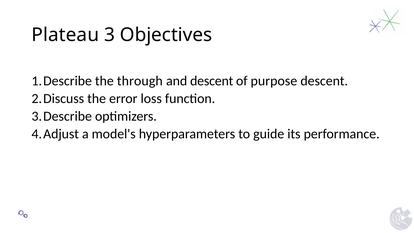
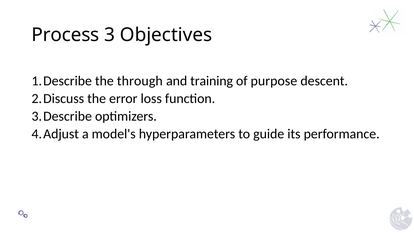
Plateau: Plateau -> Process
and descent: descent -> training
